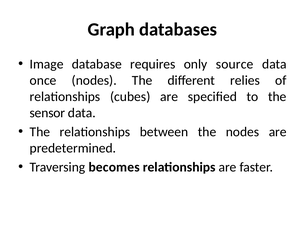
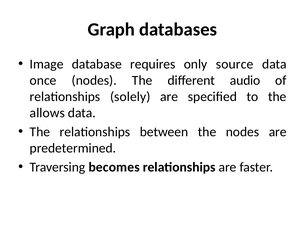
relies: relies -> audio
cubes: cubes -> solely
sensor: sensor -> allows
